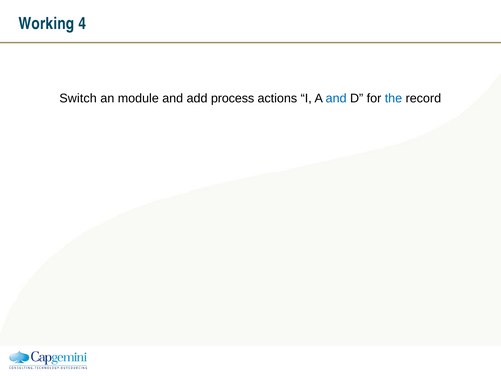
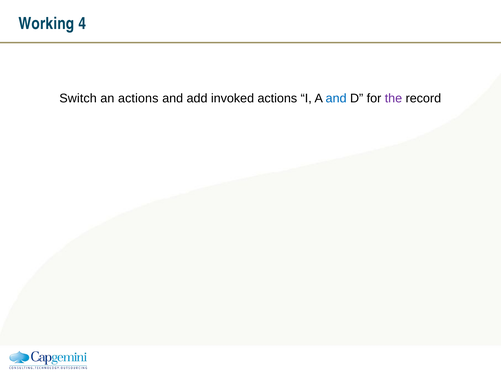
an module: module -> actions
process: process -> invoked
the colour: blue -> purple
